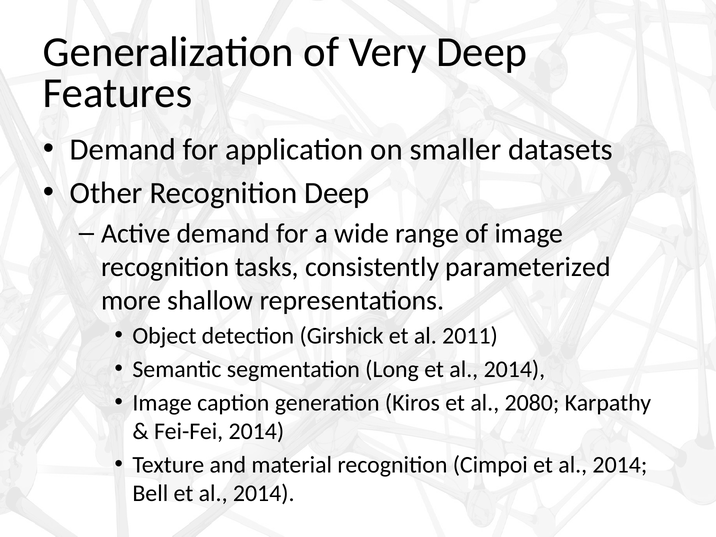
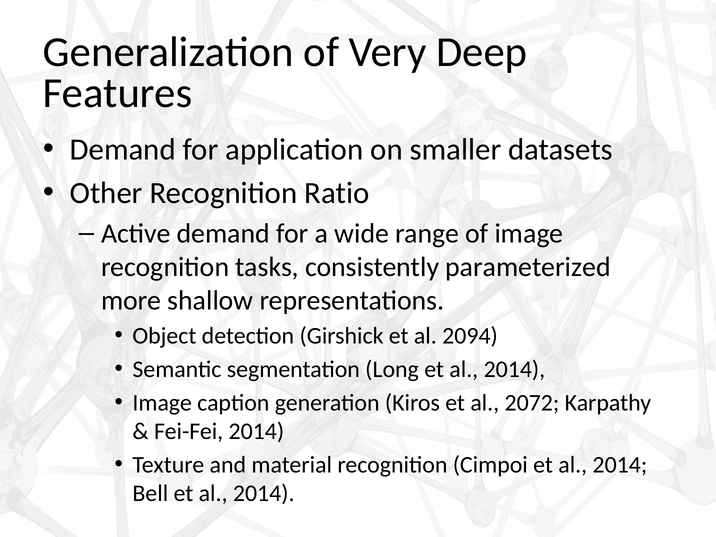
Recognition Deep: Deep -> Ratio
2011: 2011 -> 2094
2080: 2080 -> 2072
